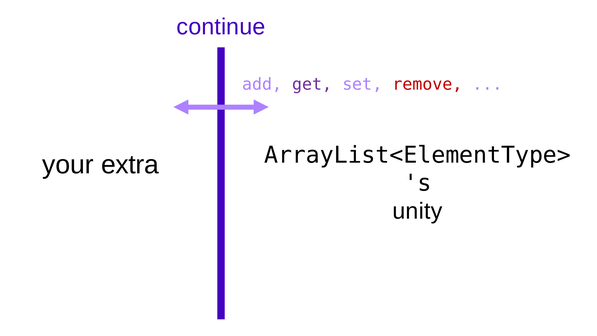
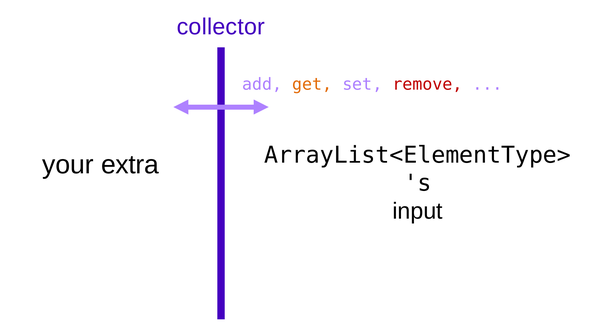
continue: continue -> collector
get colour: purple -> orange
unity: unity -> input
